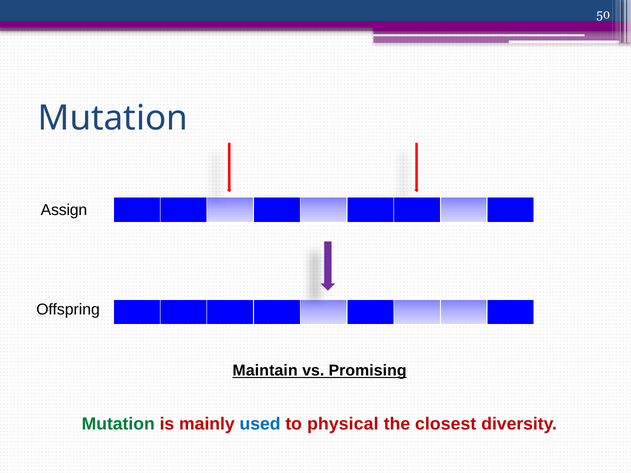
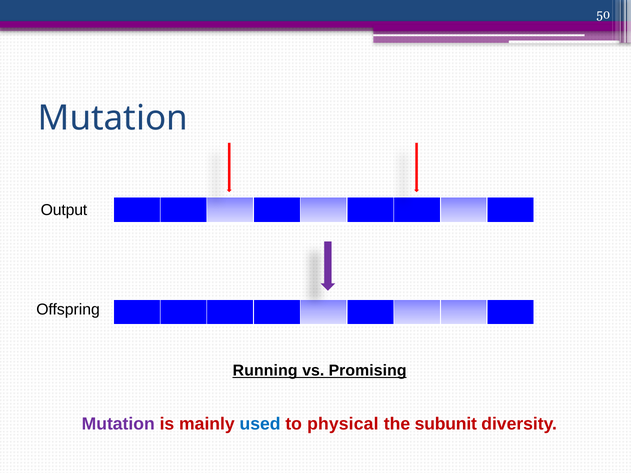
Assign: Assign -> Output
Maintain: Maintain -> Running
Mutation at (118, 424) colour: green -> purple
closest: closest -> subunit
